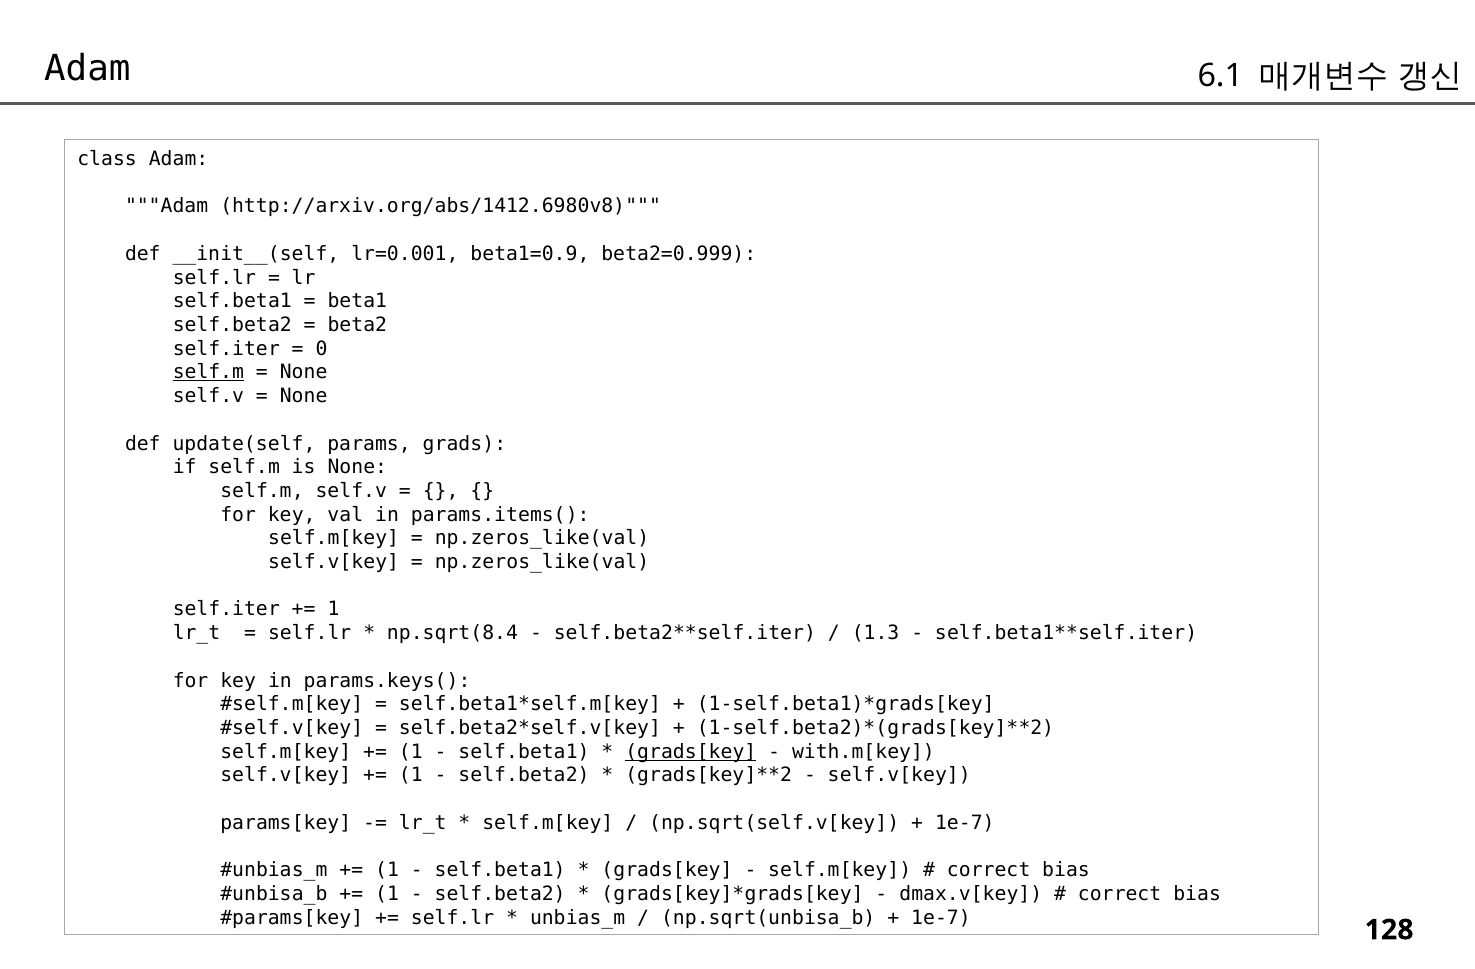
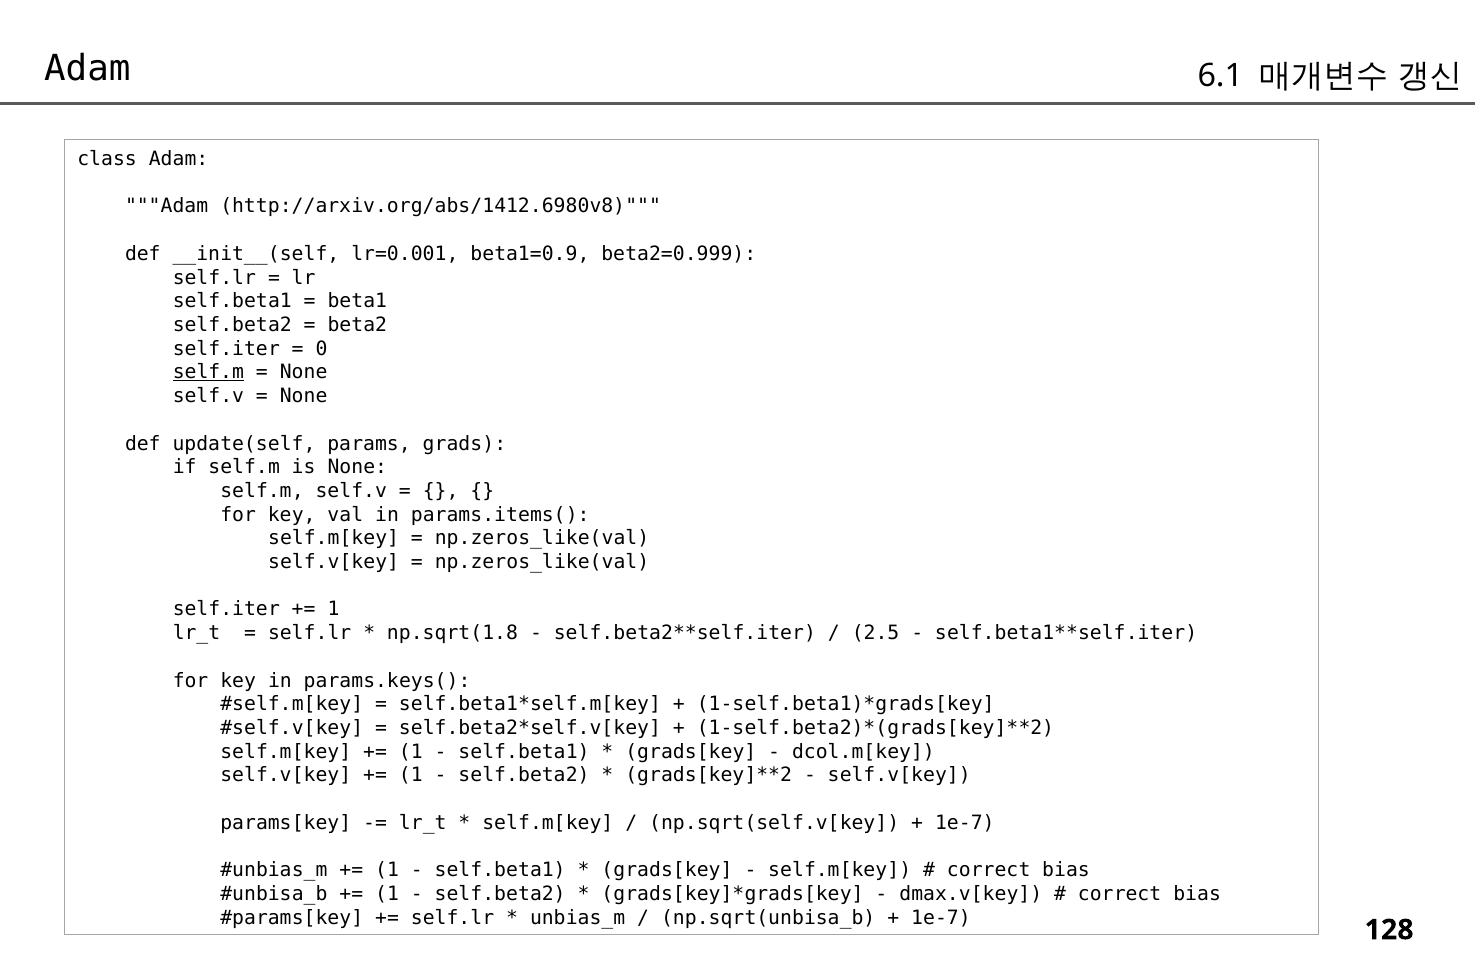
np.sqrt(8.4: np.sqrt(8.4 -> np.sqrt(1.8
1.3: 1.3 -> 2.5
grads[key at (691, 752) underline: present -> none
with.m[key: with.m[key -> dcol.m[key
